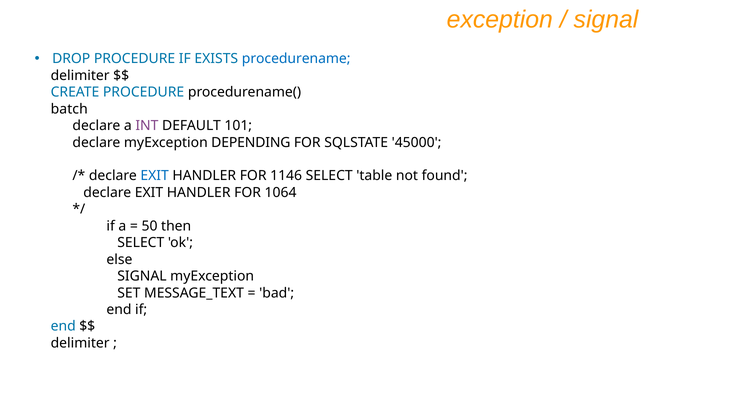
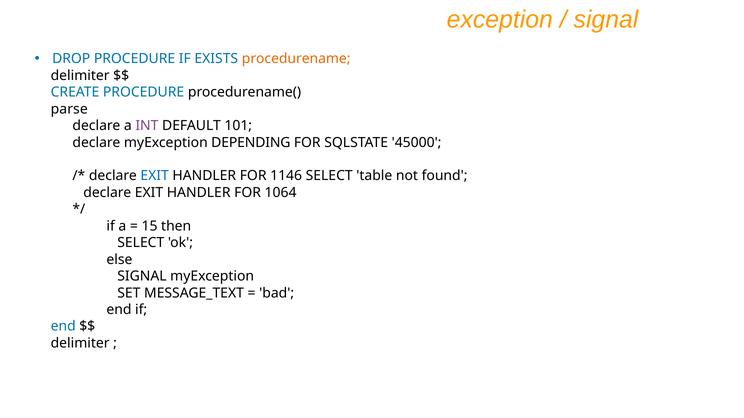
procedurename colour: blue -> orange
batch: batch -> parse
50: 50 -> 15
